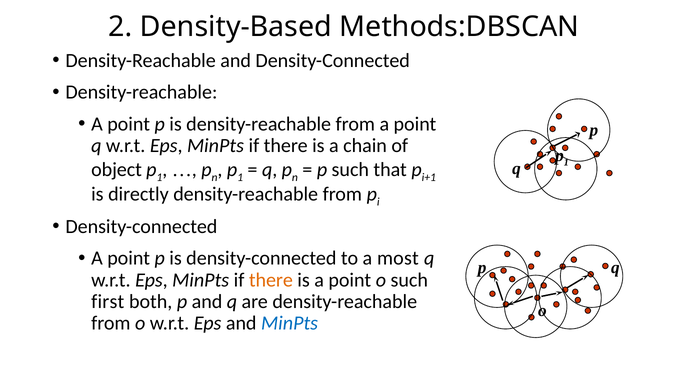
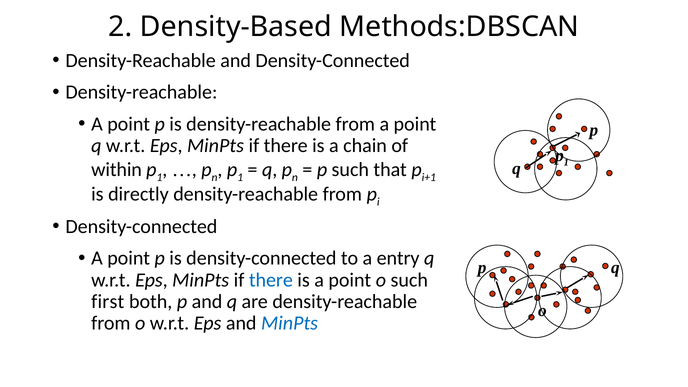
object: object -> within
most: most -> entry
there at (271, 280) colour: orange -> blue
